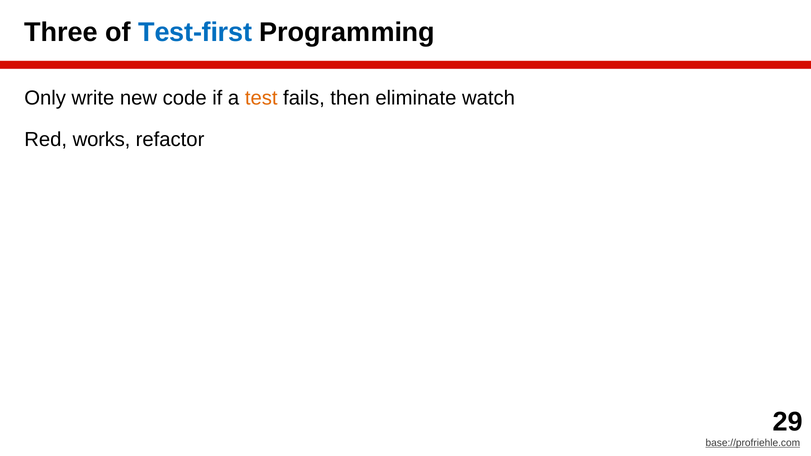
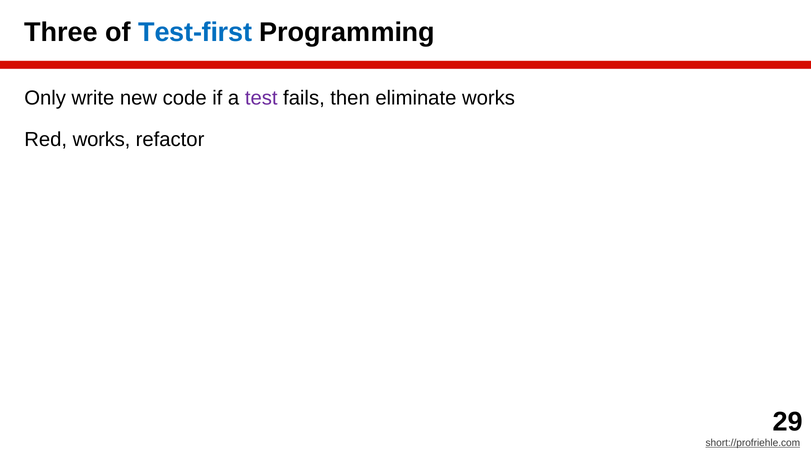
test colour: orange -> purple
eliminate watch: watch -> works
base://profriehle.com: base://profriehle.com -> short://profriehle.com
